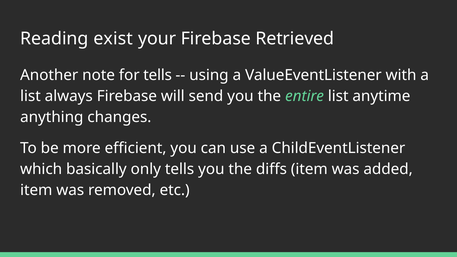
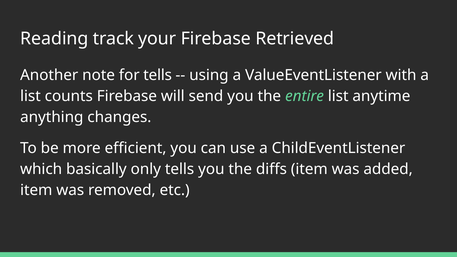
exist: exist -> track
always: always -> counts
